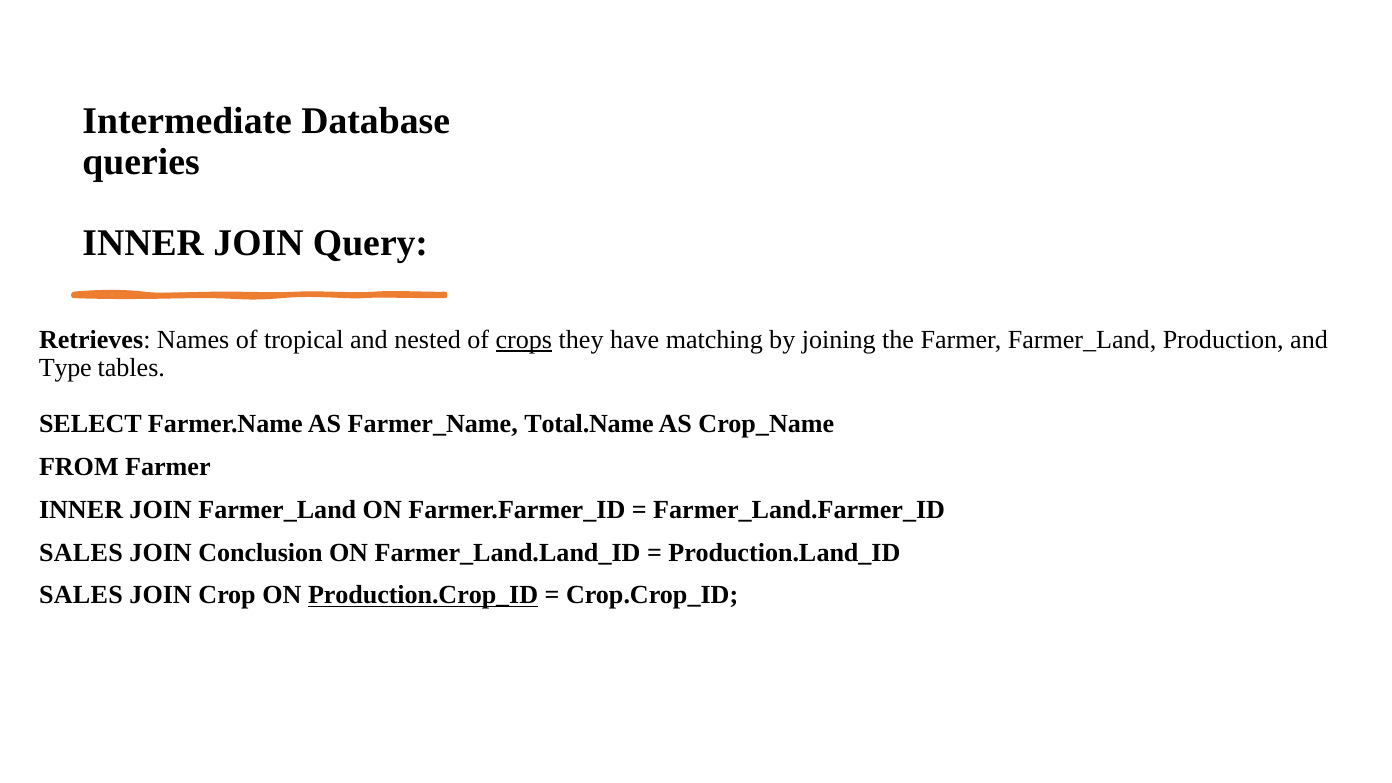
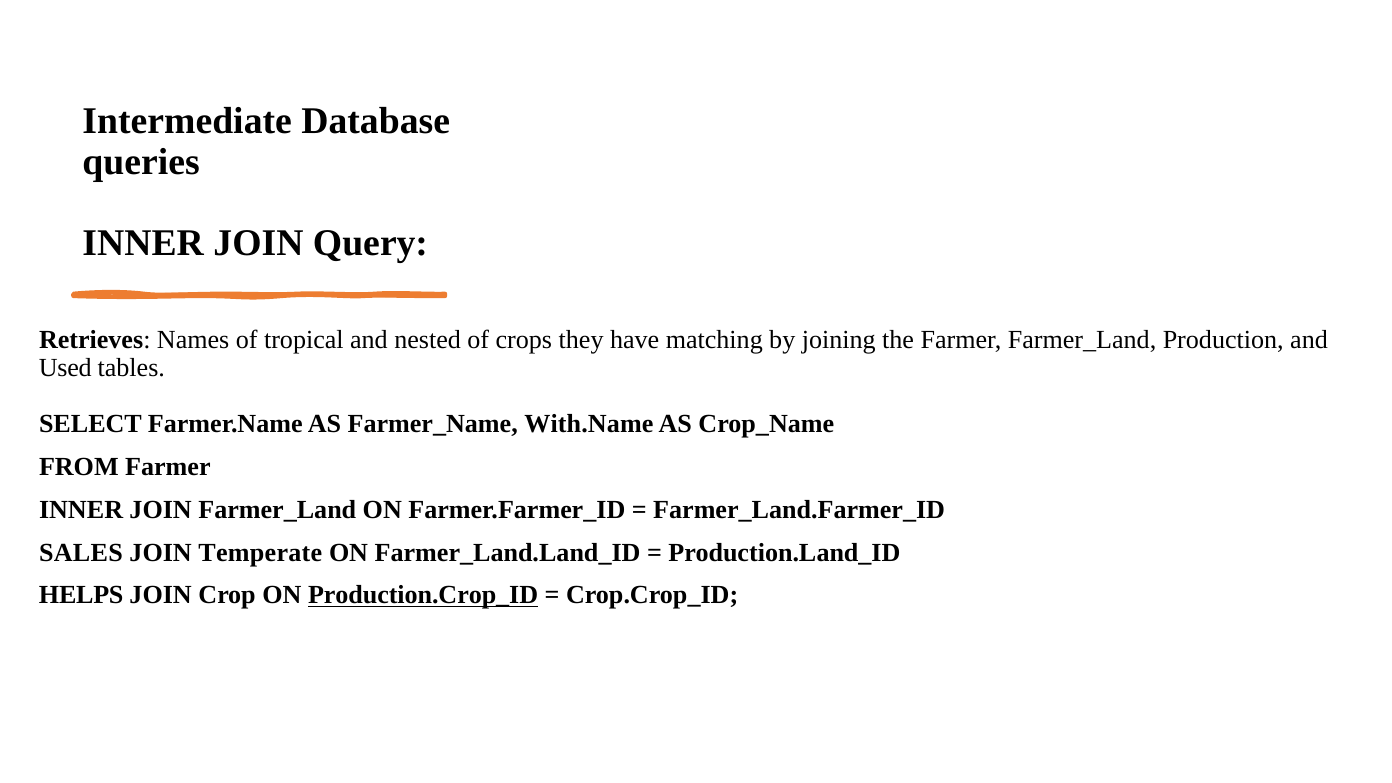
crops underline: present -> none
Type: Type -> Used
Total.Name: Total.Name -> With.Name
Conclusion: Conclusion -> Temperate
SALES at (81, 595): SALES -> HELPS
